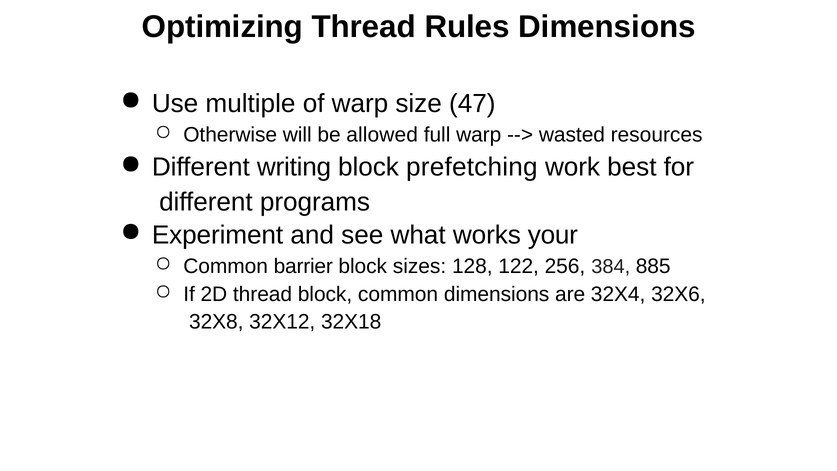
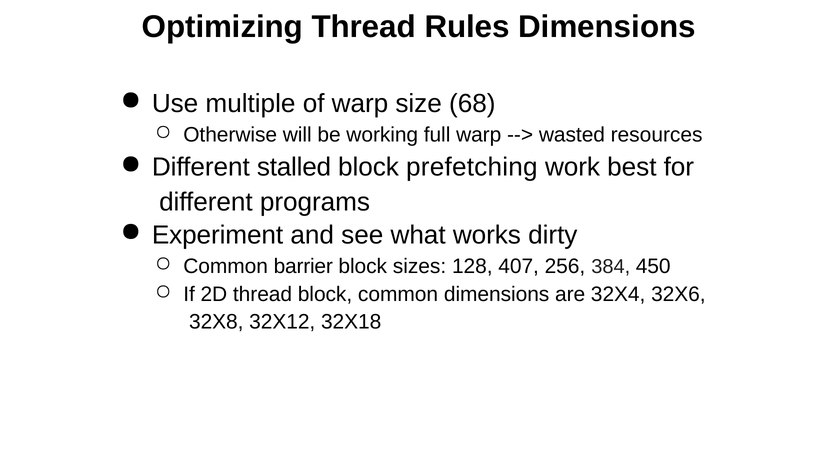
47: 47 -> 68
allowed: allowed -> working
writing: writing -> stalled
your: your -> dirty
122: 122 -> 407
885: 885 -> 450
